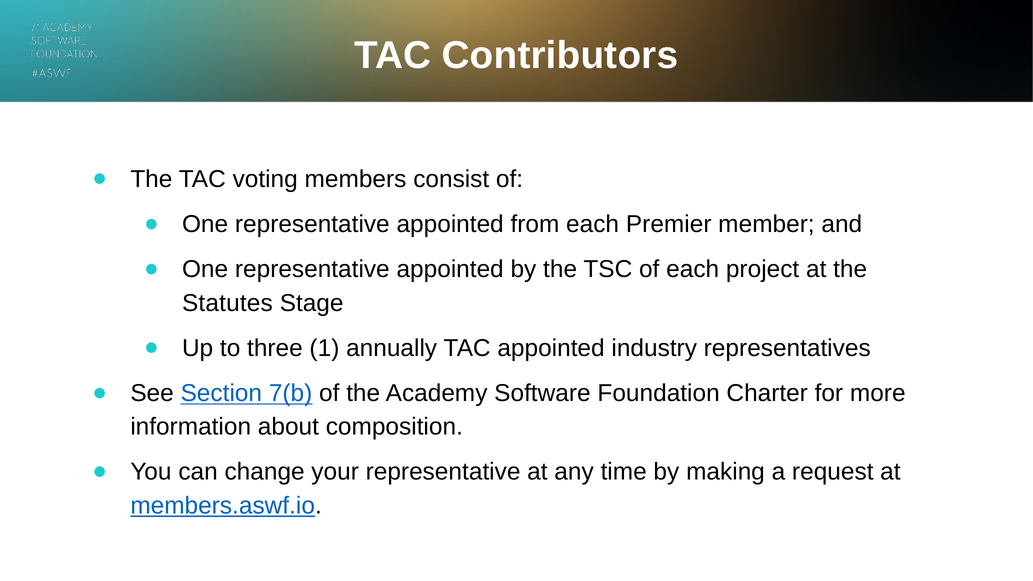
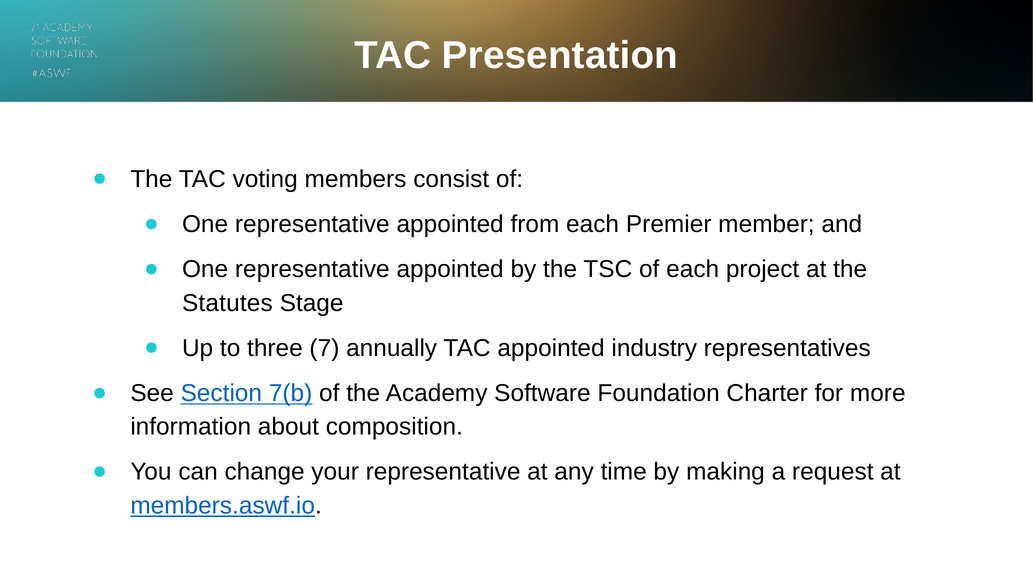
Contributors: Contributors -> Presentation
1: 1 -> 7
